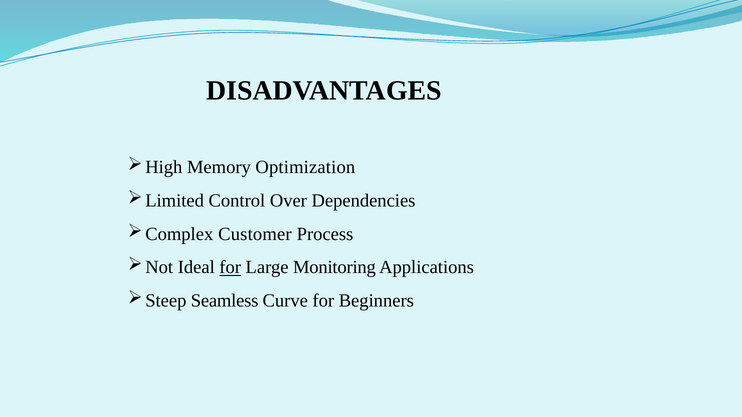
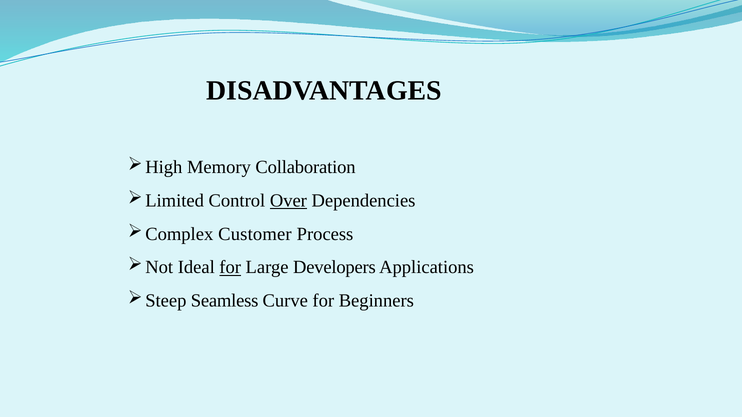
Optimization: Optimization -> Collaboration
Over underline: none -> present
Monitoring: Monitoring -> Developers
